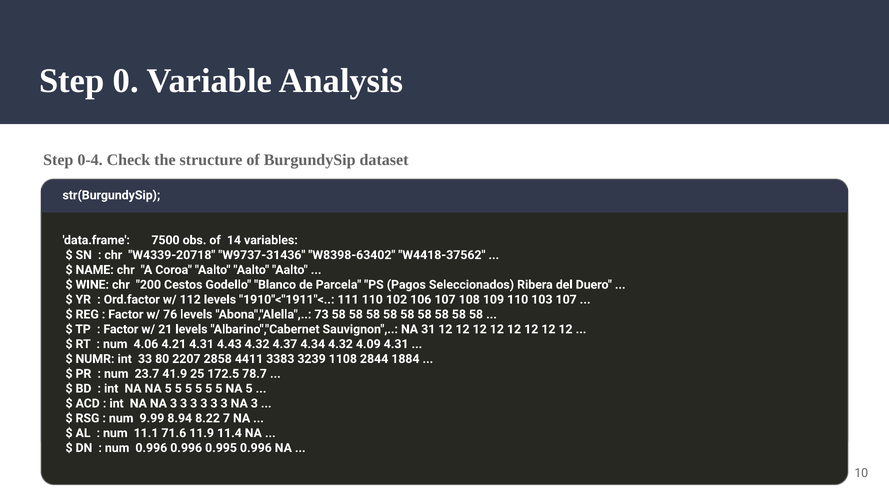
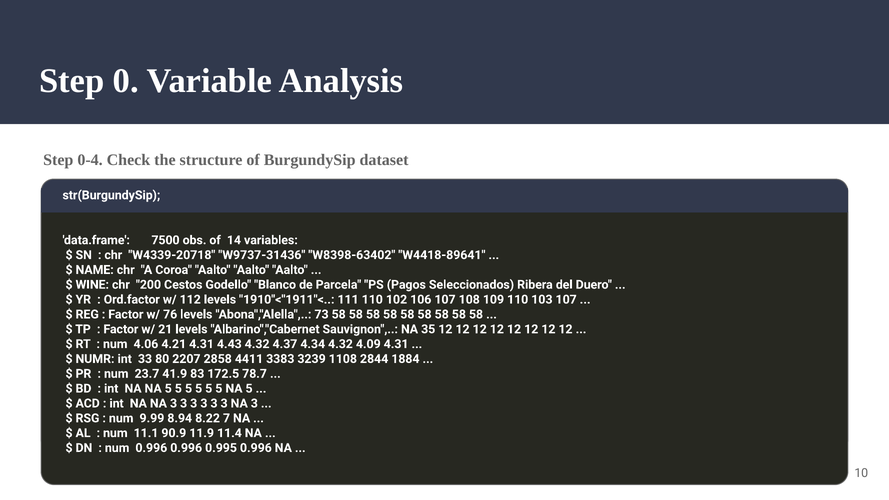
W4418-37562: W4418-37562 -> W4418-89641
31: 31 -> 35
25: 25 -> 83
71.6: 71.6 -> 90.9
